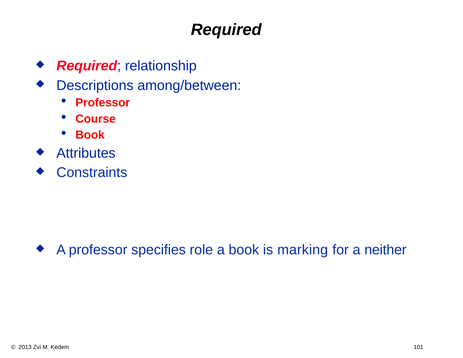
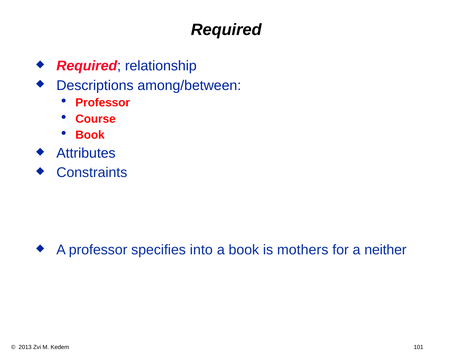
role: role -> into
marking: marking -> mothers
